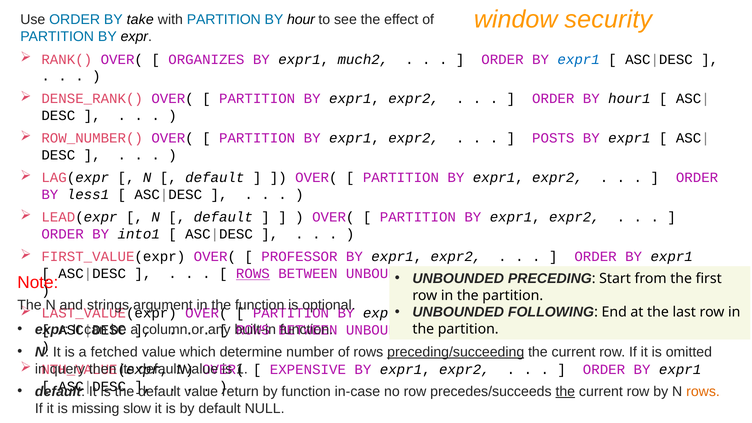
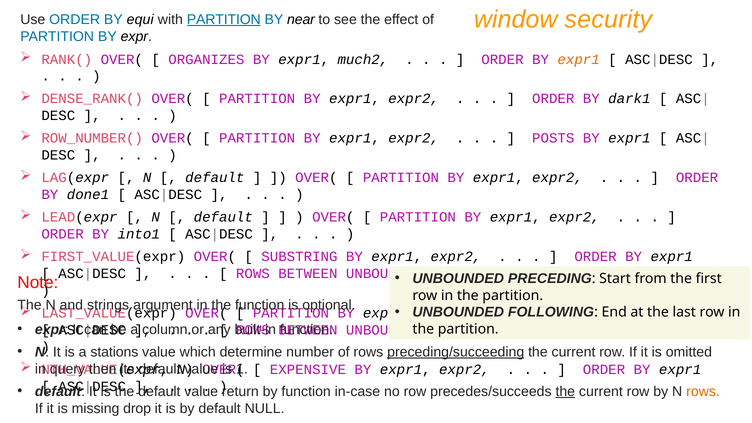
take: take -> equi
PARTITION at (224, 20) underline: none -> present
hour: hour -> near
expr1 at (579, 59) colour: blue -> orange
hour1: hour1 -> dark1
less1: less1 -> done1
PROFESSOR: PROFESSOR -> SUBSTRING
ROWS at (253, 274) underline: present -> none
fetched: fetched -> stations
slow: slow -> drop
